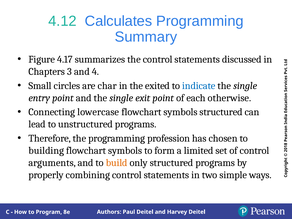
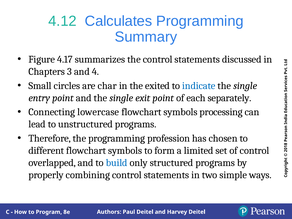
otherwise: otherwise -> separately
symbols structured: structured -> processing
building: building -> different
arguments: arguments -> overlapped
build colour: orange -> blue
